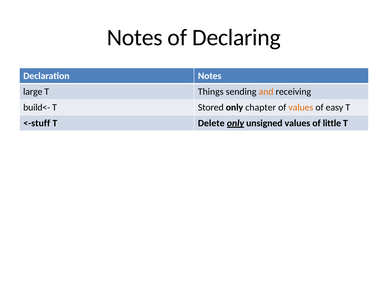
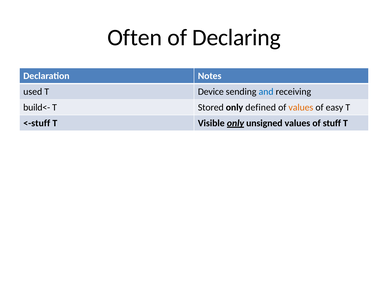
Notes at (135, 38): Notes -> Often
large: large -> used
Things: Things -> Device
and colour: orange -> blue
chapter: chapter -> defined
Delete: Delete -> Visible
little: little -> stuff
